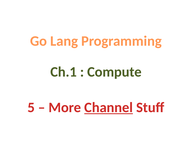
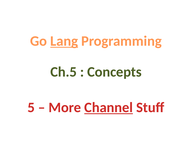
Lang underline: none -> present
Ch.1: Ch.1 -> Ch.5
Compute: Compute -> Concepts
